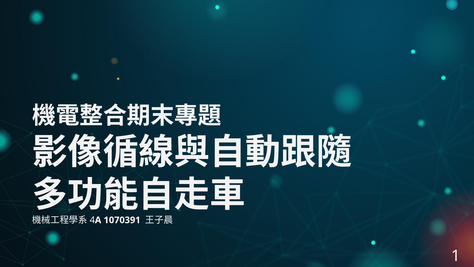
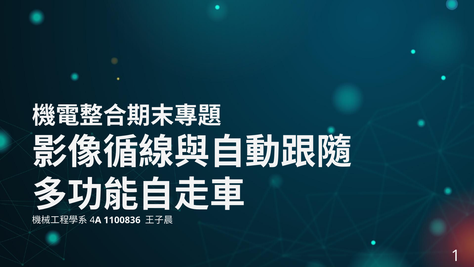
1070391: 1070391 -> 1100836
